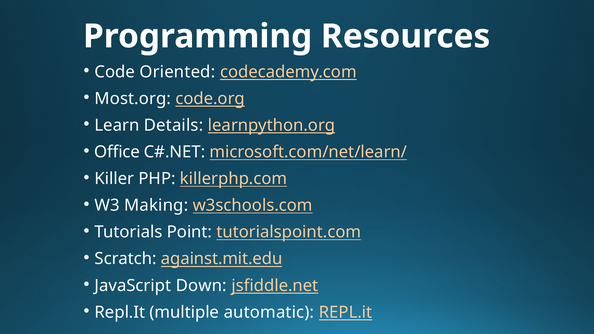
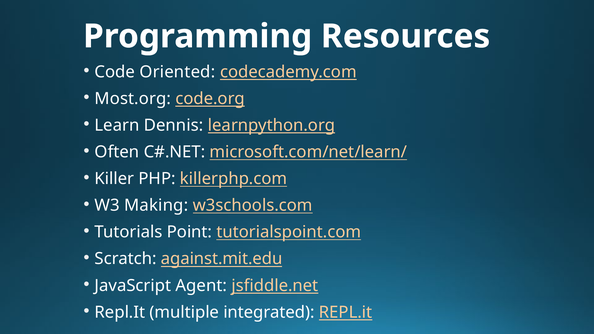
Details: Details -> Dennis
Office: Office -> Often
Down: Down -> Agent
automatic: automatic -> integrated
